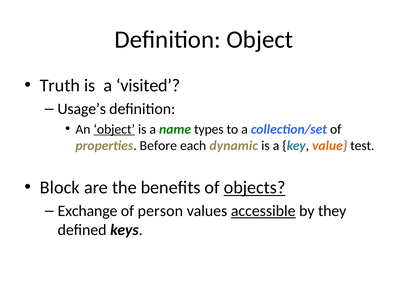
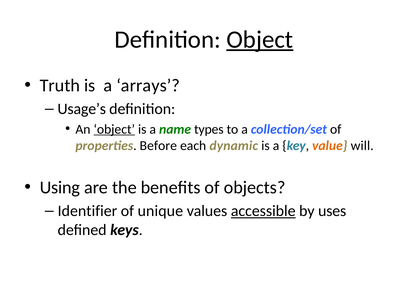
Object at (260, 39) underline: none -> present
visited: visited -> arrays
test: test -> will
Block: Block -> Using
objects underline: present -> none
Exchange: Exchange -> Identifier
person: person -> unique
they: they -> uses
